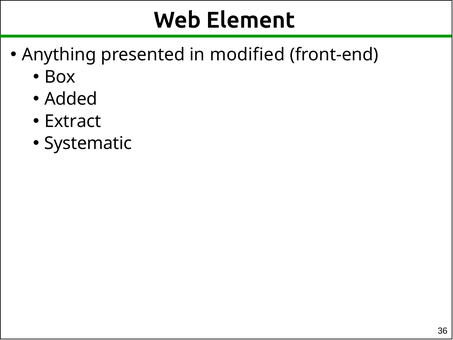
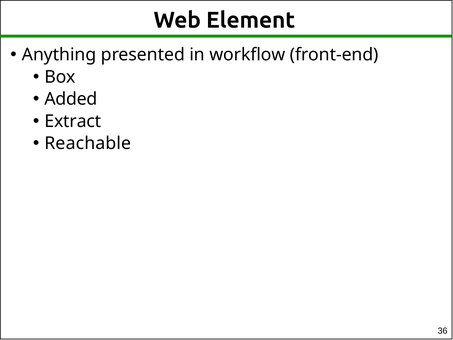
modified: modified -> workflow
Systematic: Systematic -> Reachable
